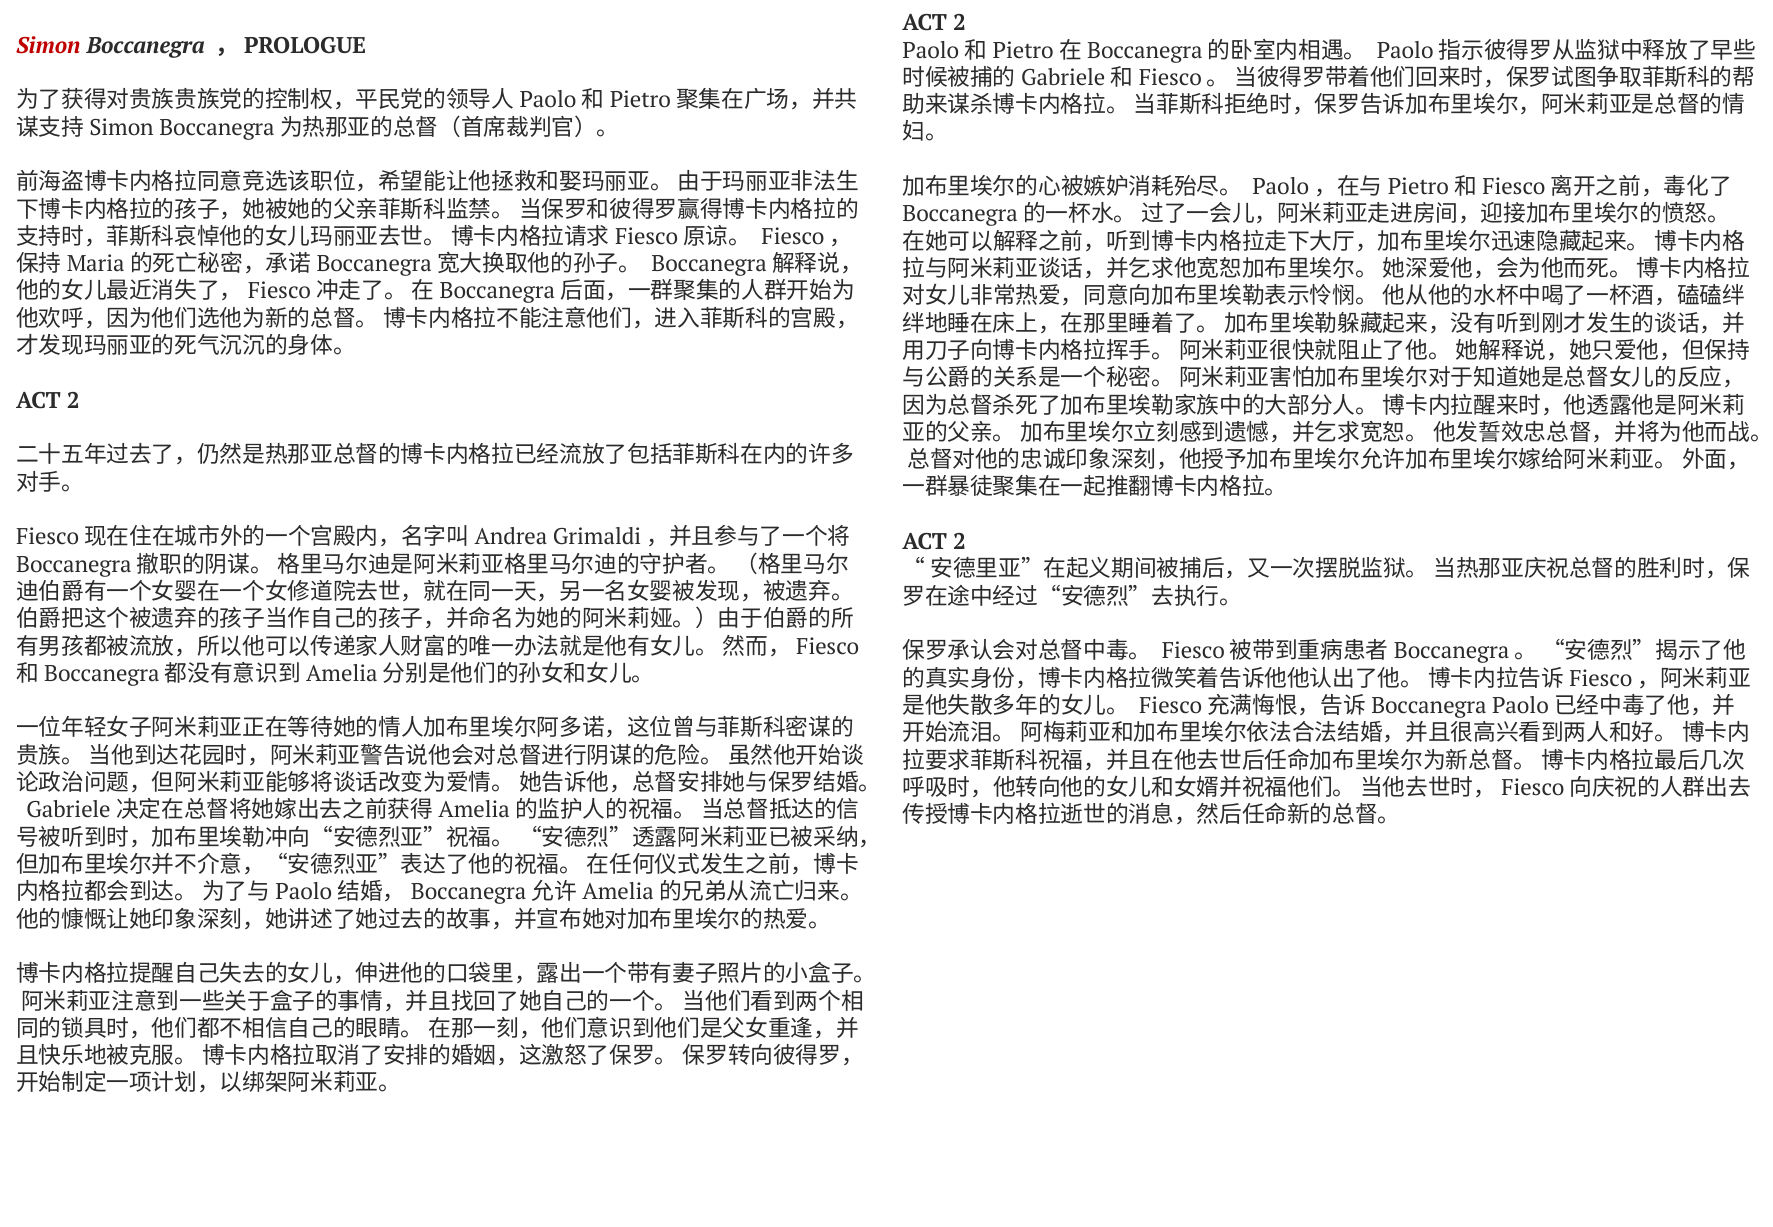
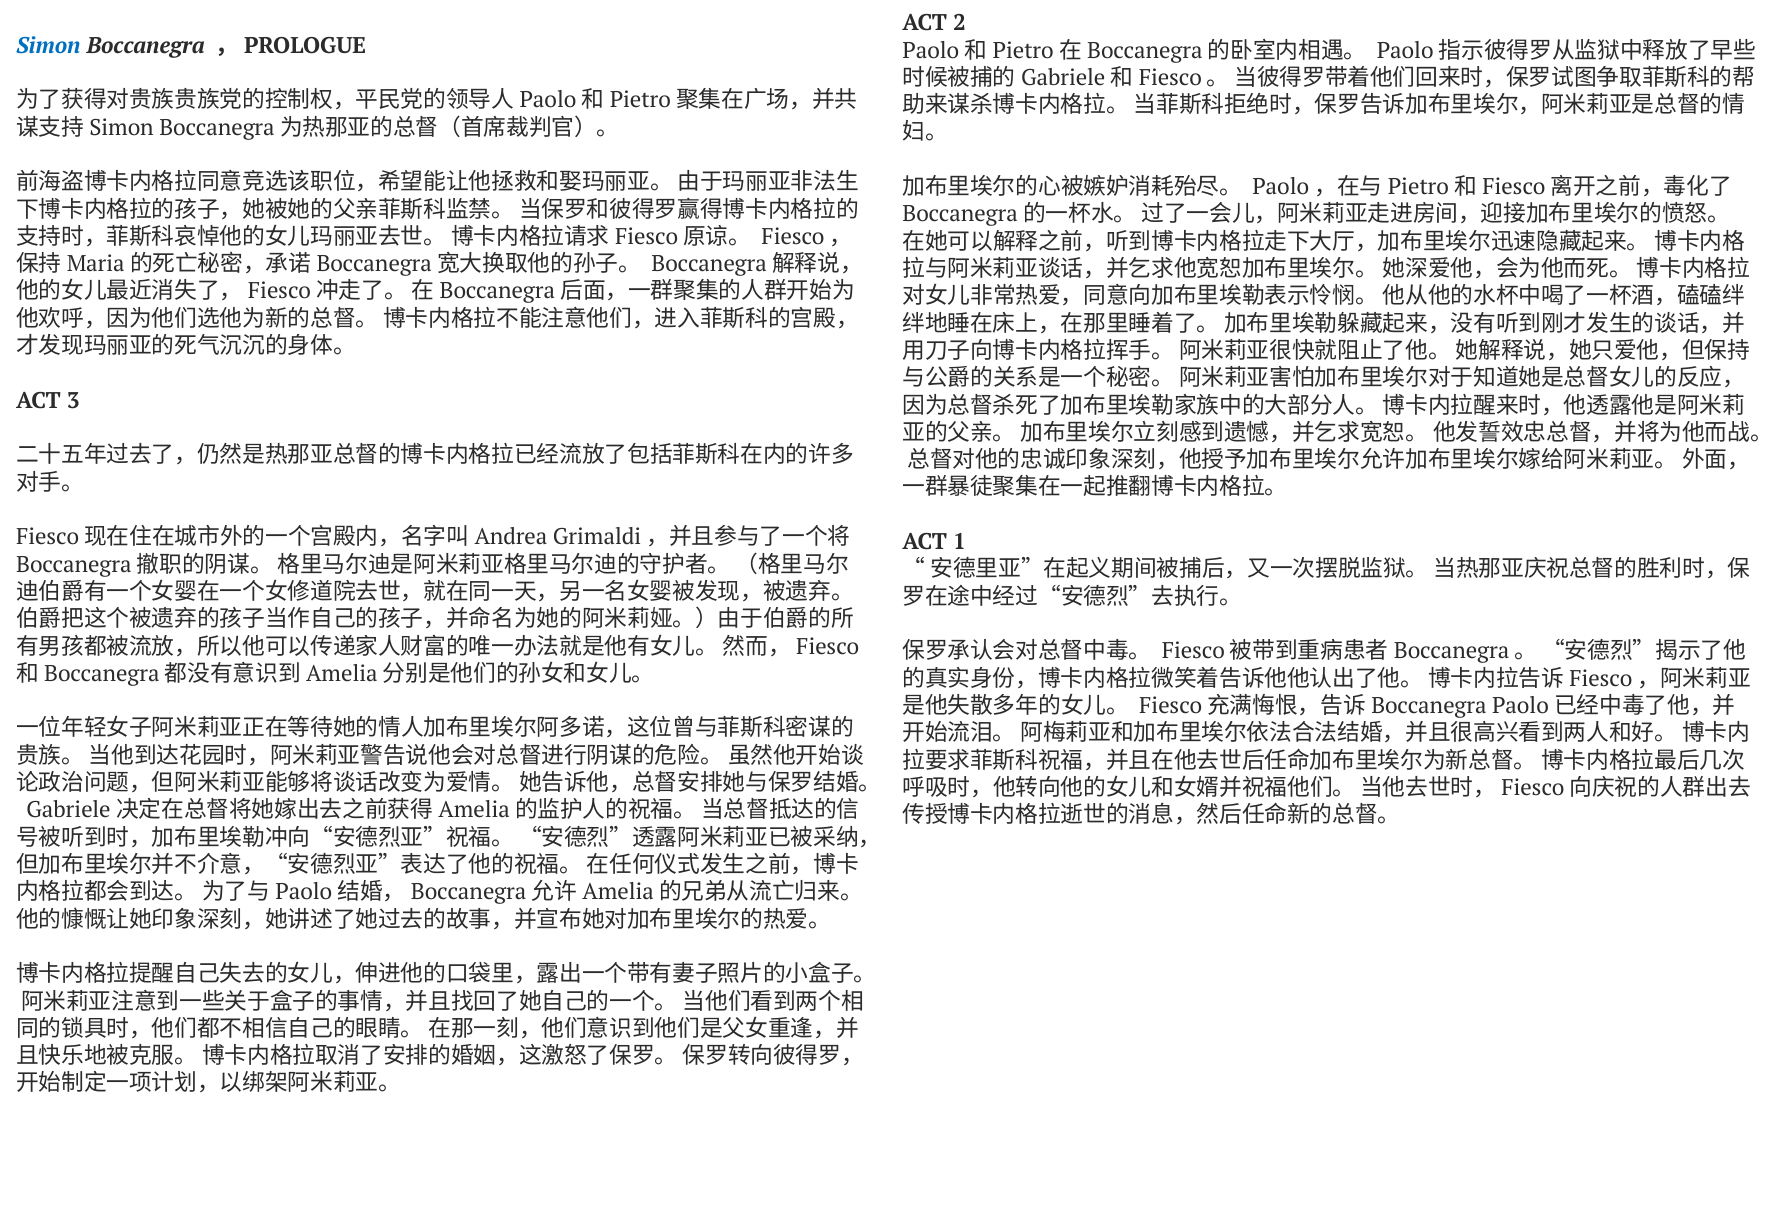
Simon colour: red -> blue
2 at (73, 401): 2 -> 3
2 at (960, 542): 2 -> 1
